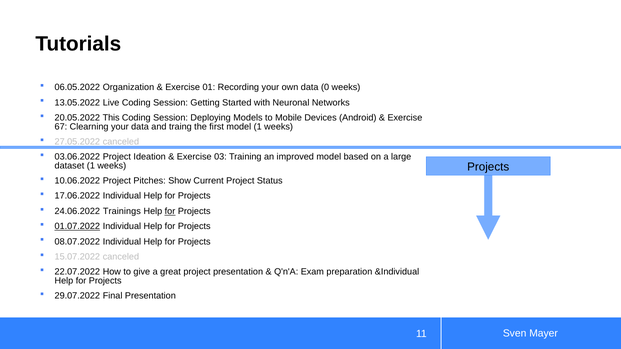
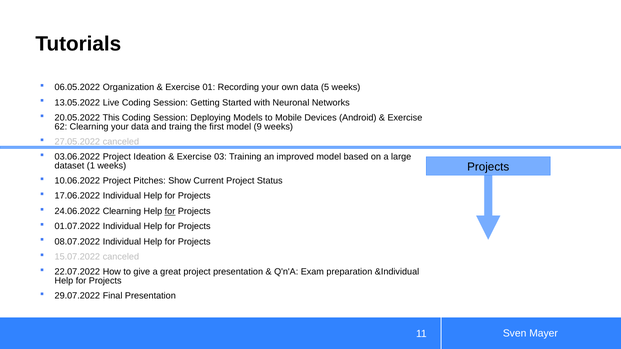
0: 0 -> 5
67: 67 -> 62
model 1: 1 -> 9
24.06.2022 Trainings: Trainings -> Clearning
01.07.2022 underline: present -> none
